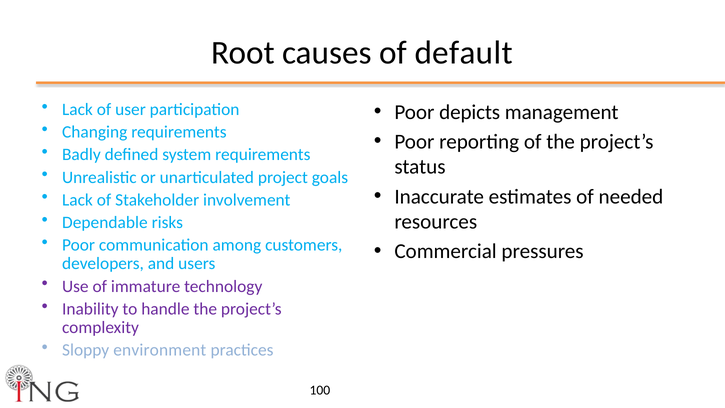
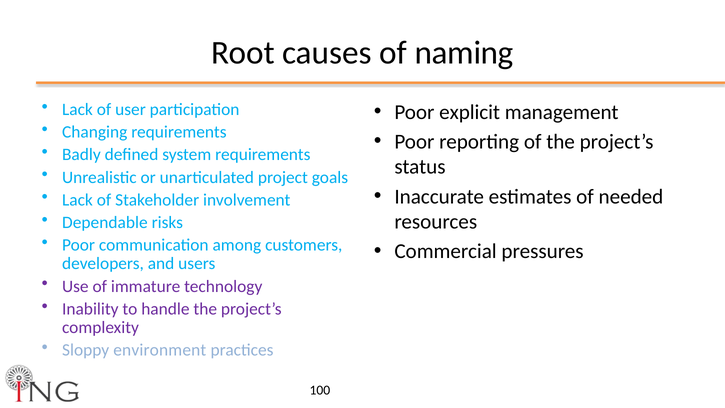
default: default -> naming
depicts: depicts -> explicit
